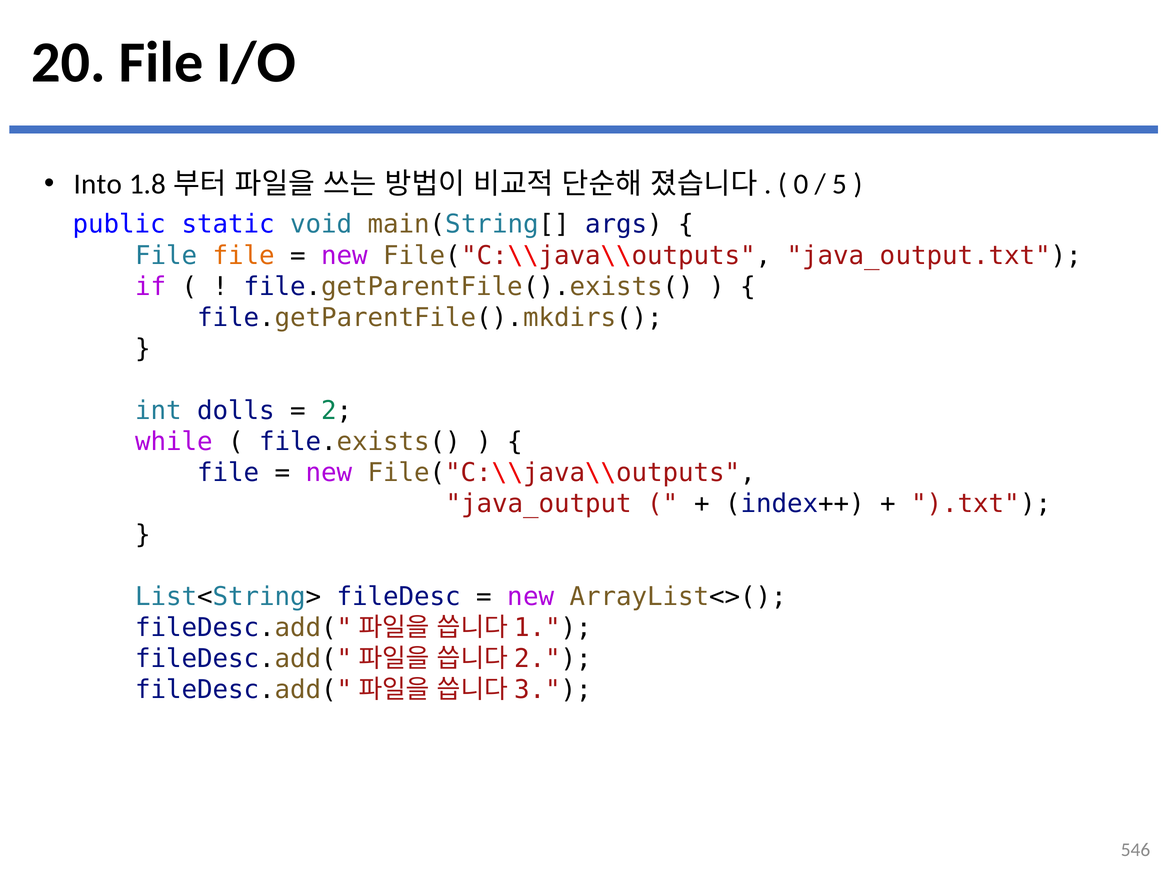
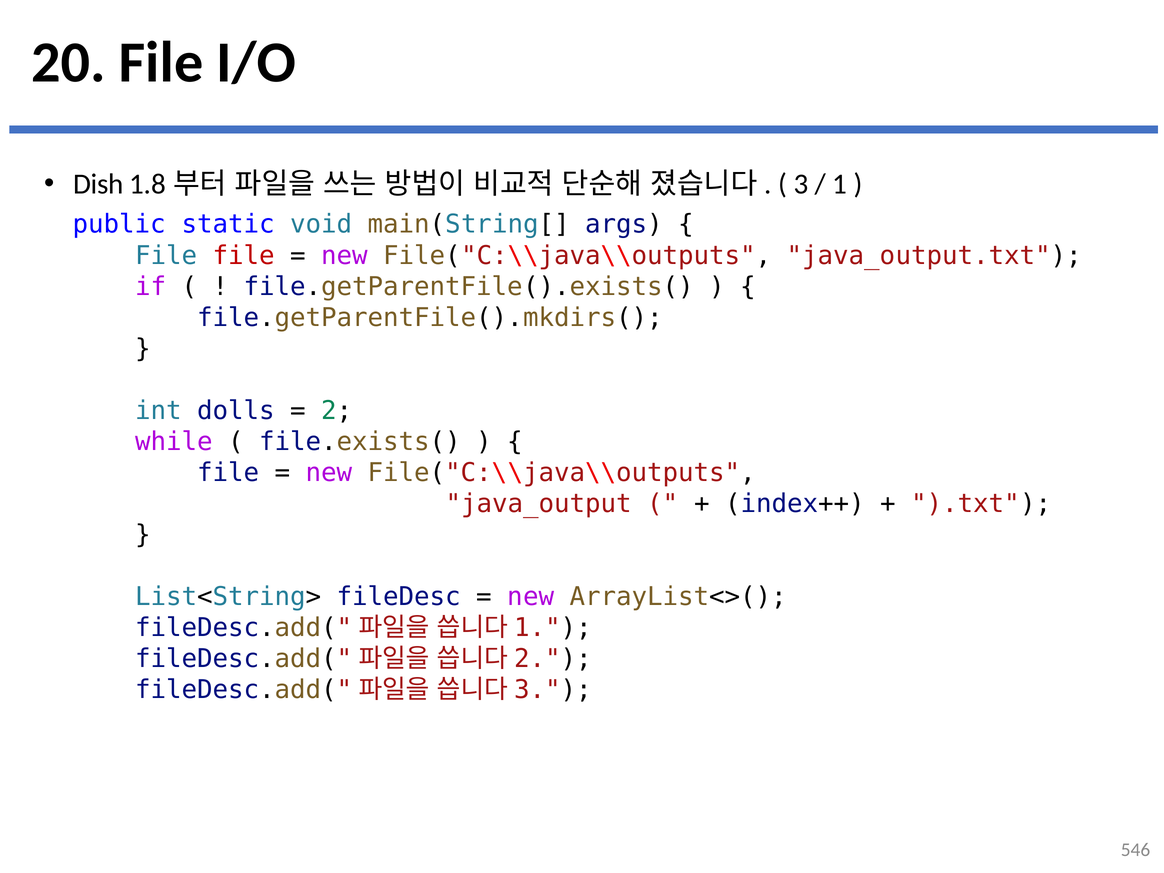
Into: Into -> Dish
0: 0 -> 3
5: 5 -> 1
file at (244, 255) colour: orange -> red
